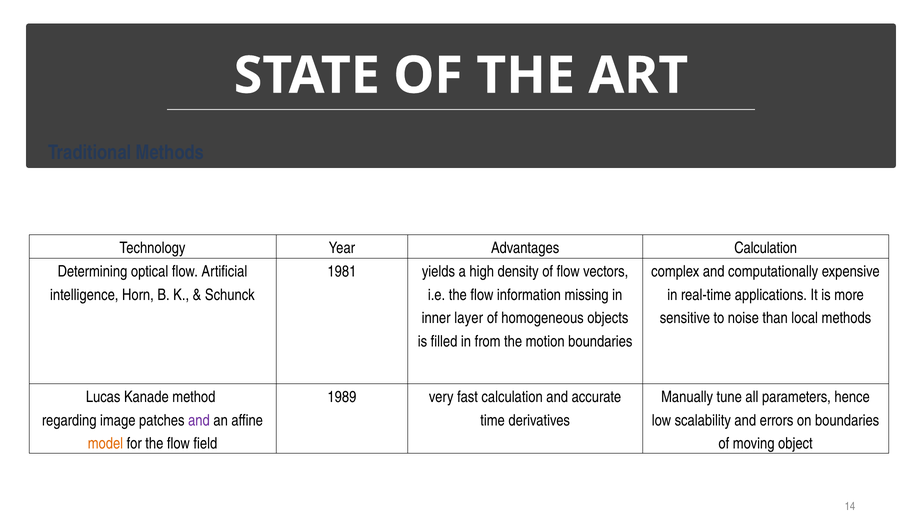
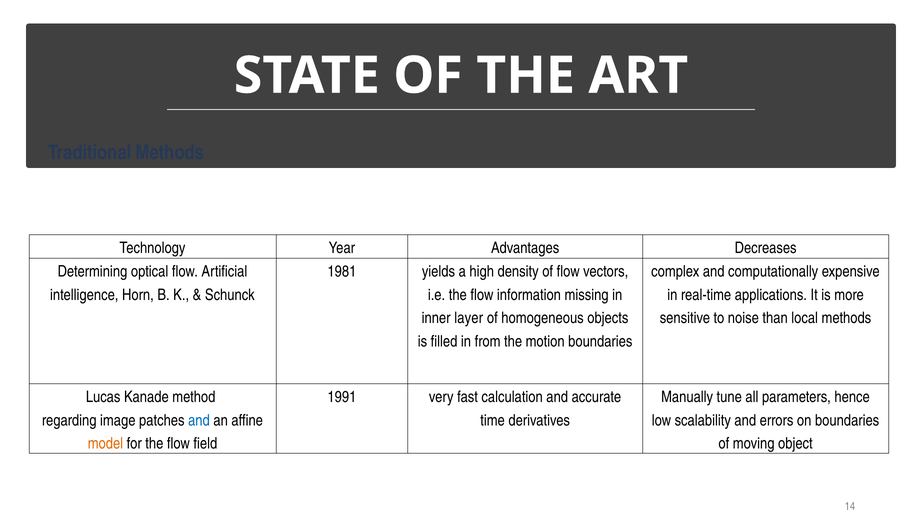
Advantages Calculation: Calculation -> Decreases
1989: 1989 -> 1991
and at (199, 420) colour: purple -> blue
